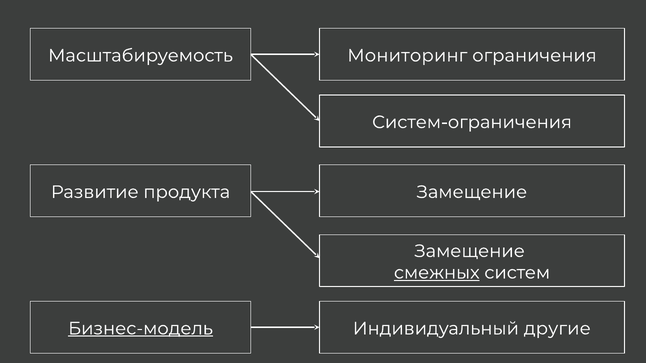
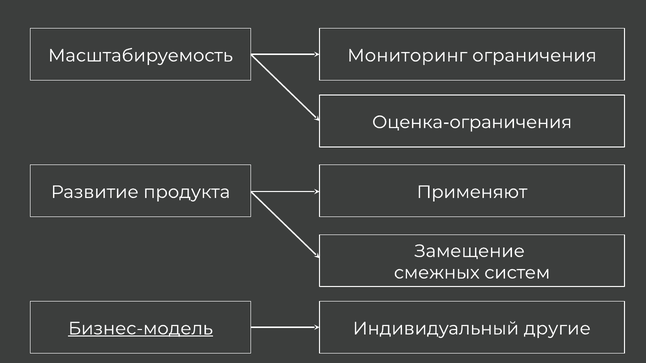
Систем-ограничения: Систем-ограничения -> Оценка-ограничения
продукта Замещение: Замещение -> Применяют
смежных underline: present -> none
